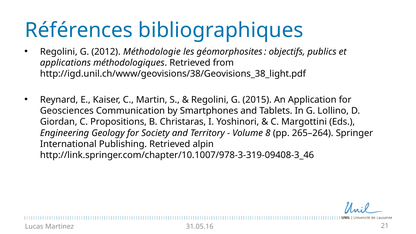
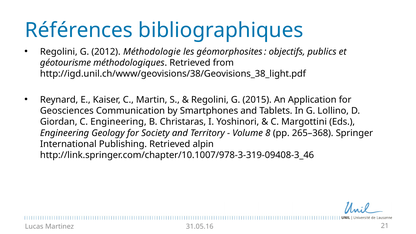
applications: applications -> géotourisme
C Propositions: Propositions -> Engineering
265–264: 265–264 -> 265–368
